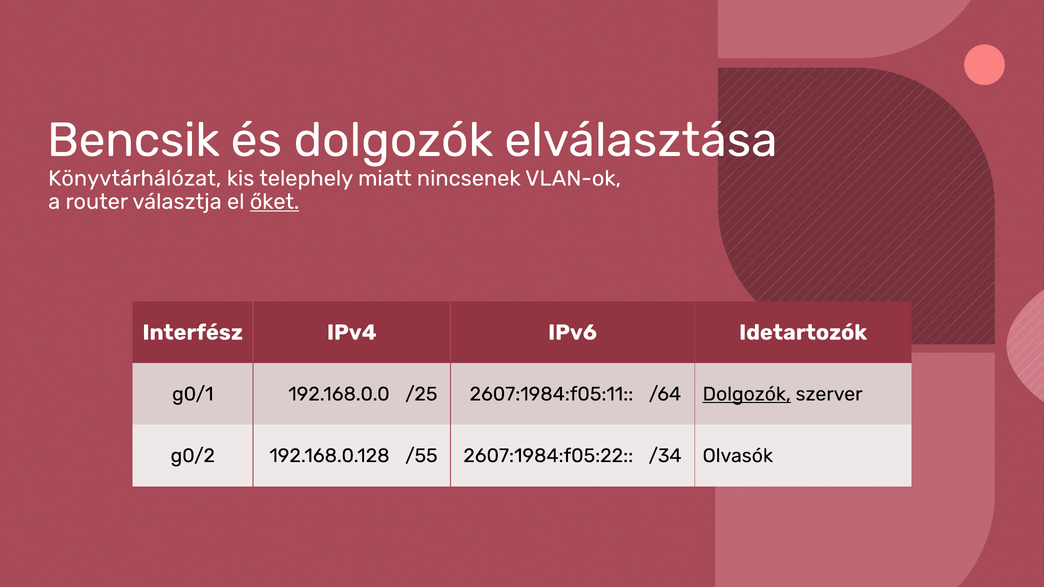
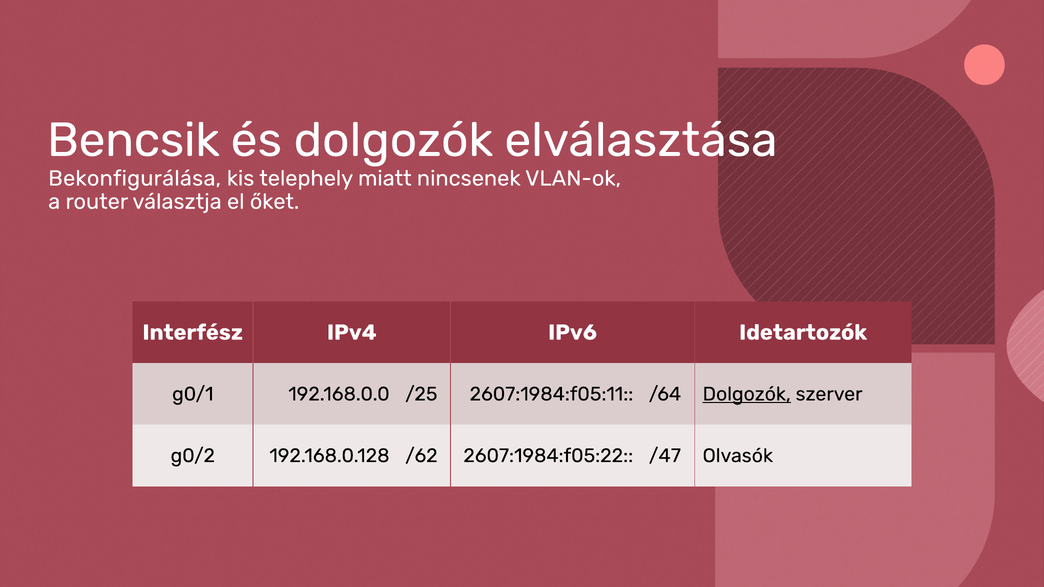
Könyvtárhálózat: Könyvtárhálózat -> Bekonfigurálása
őket underline: present -> none
/55: /55 -> /62
/34: /34 -> /47
